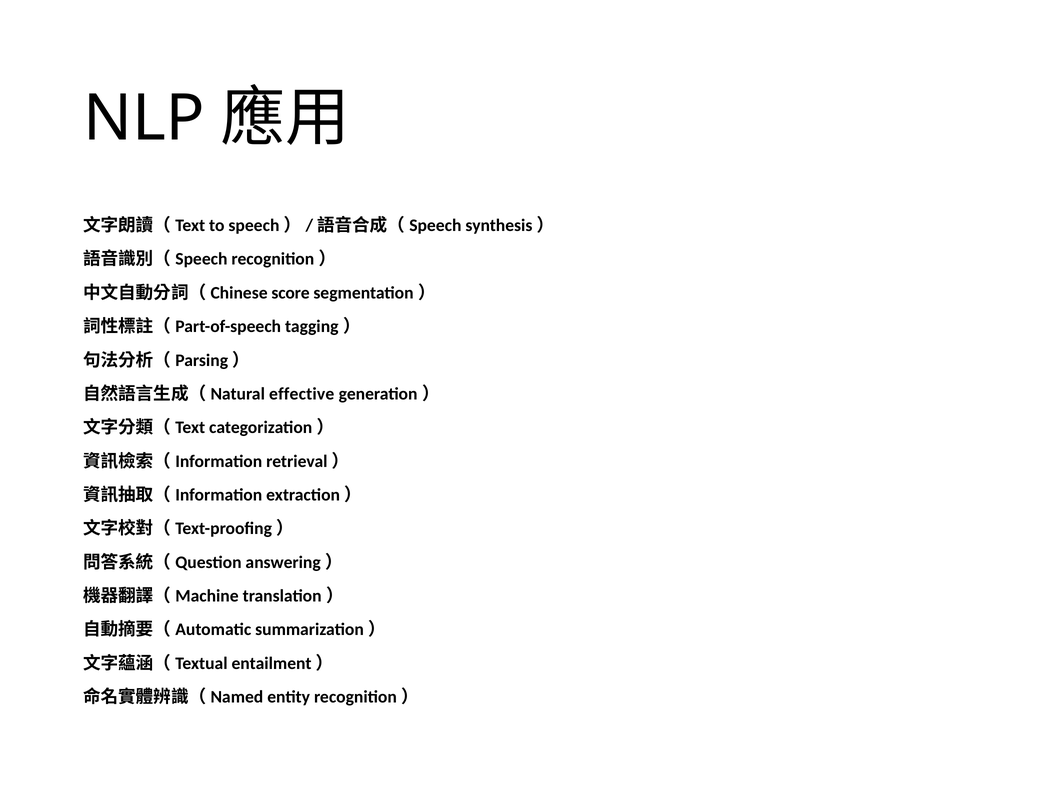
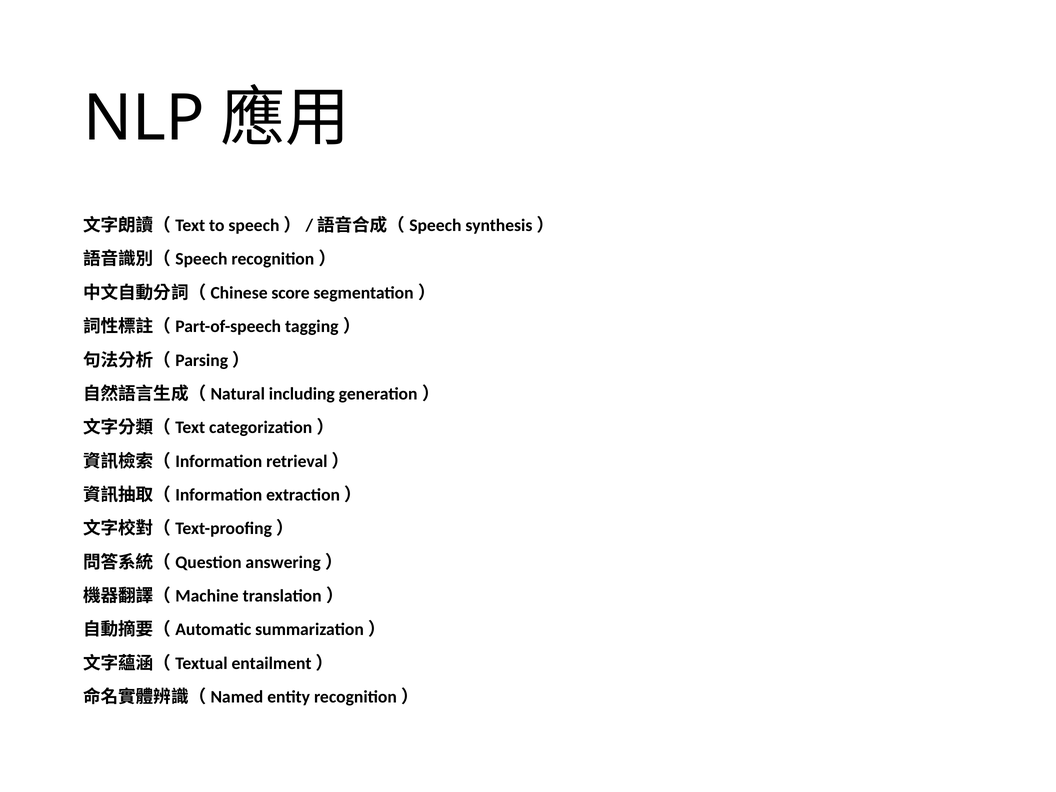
effective: effective -> including
